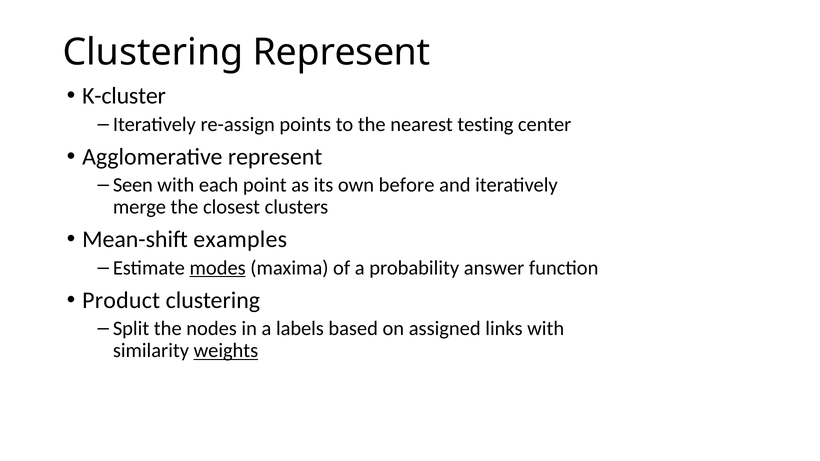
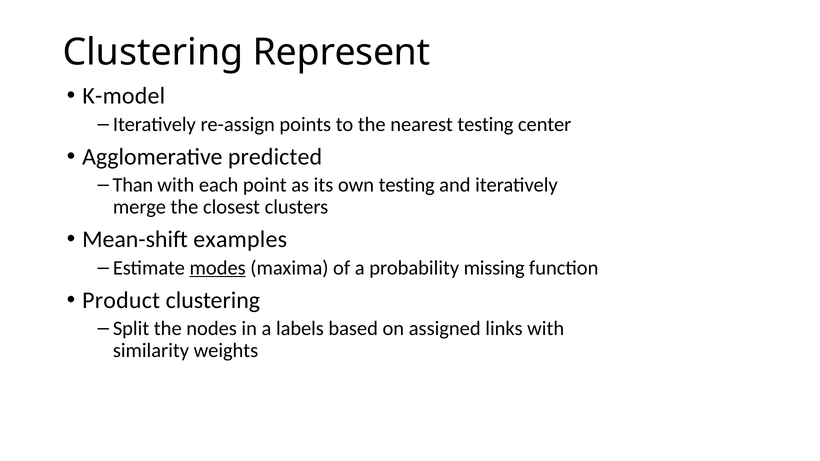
K-cluster: K-cluster -> K-model
Agglomerative represent: represent -> predicted
Seen: Seen -> Than
own before: before -> testing
answer: answer -> missing
weights underline: present -> none
